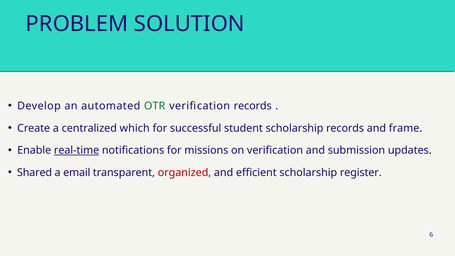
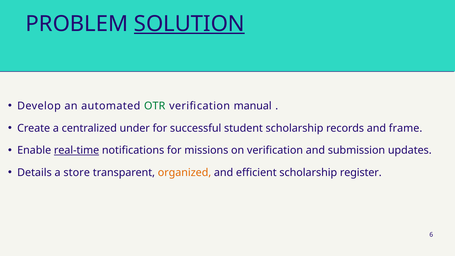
SOLUTION underline: none -> present
verification records: records -> manual
which: which -> under
Shared: Shared -> Details
email: email -> store
organized colour: red -> orange
